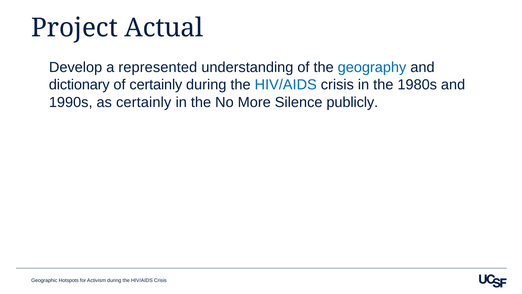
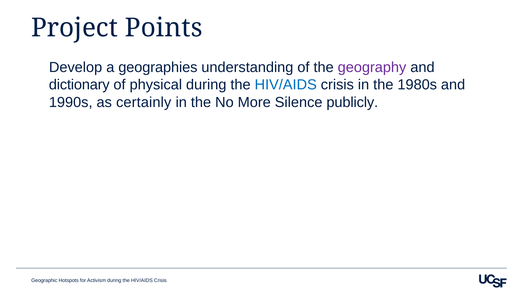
Actual: Actual -> Points
represented: represented -> geographies
geography colour: blue -> purple
of certainly: certainly -> physical
